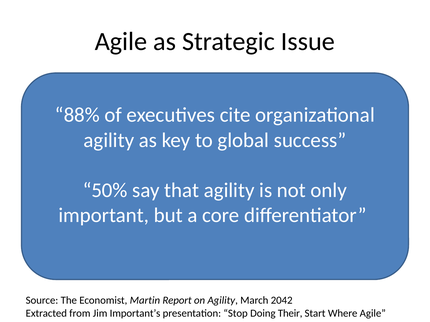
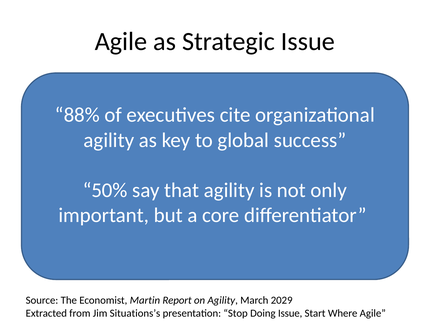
2042: 2042 -> 2029
Important’s: Important’s -> Situations’s
Doing Their: Their -> Issue
